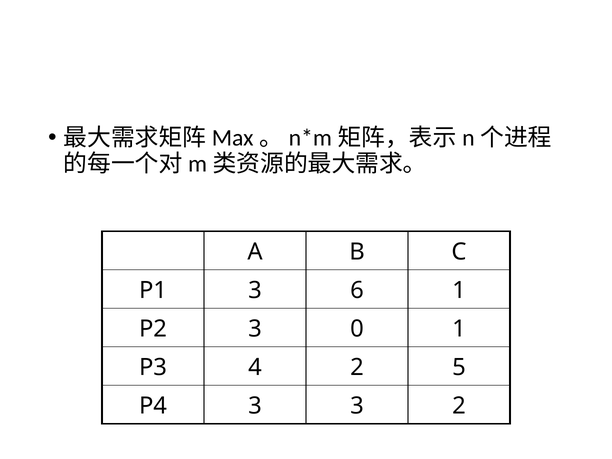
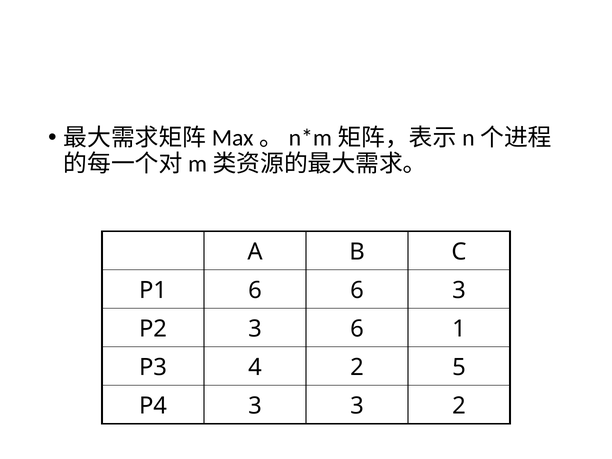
P1 3: 3 -> 6
6 1: 1 -> 3
3 0: 0 -> 6
